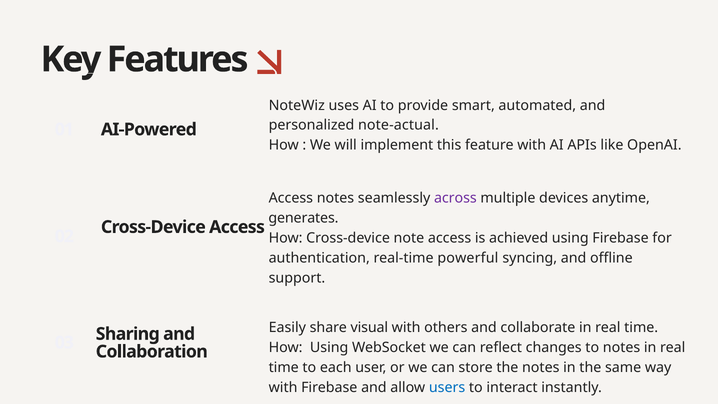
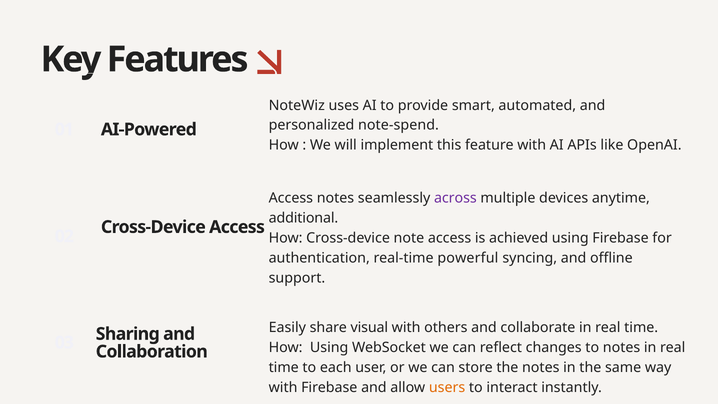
note-actual: note-actual -> note-spend
generates: generates -> additional
users colour: blue -> orange
